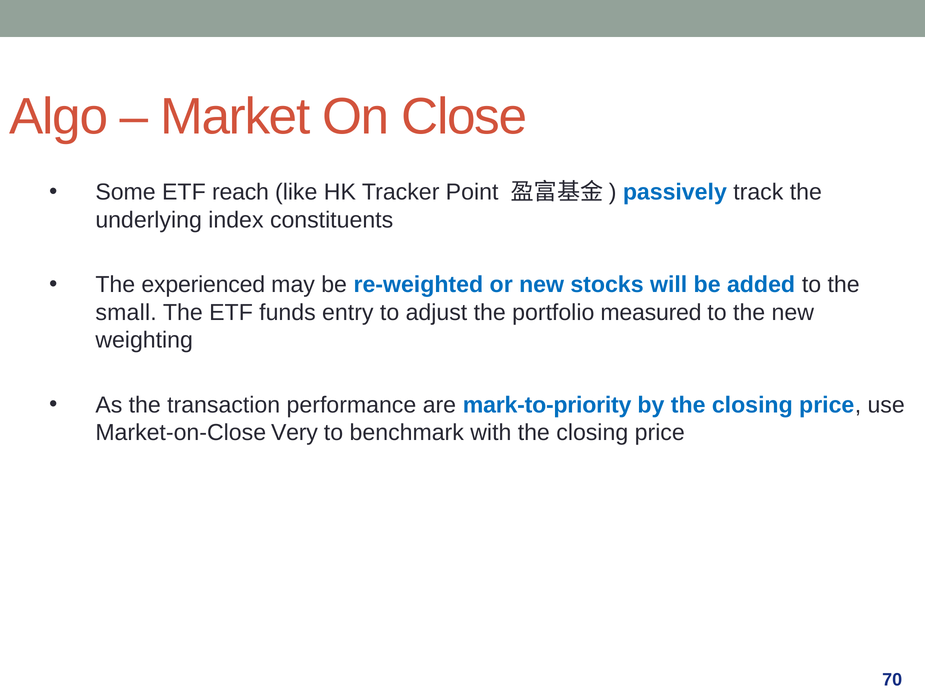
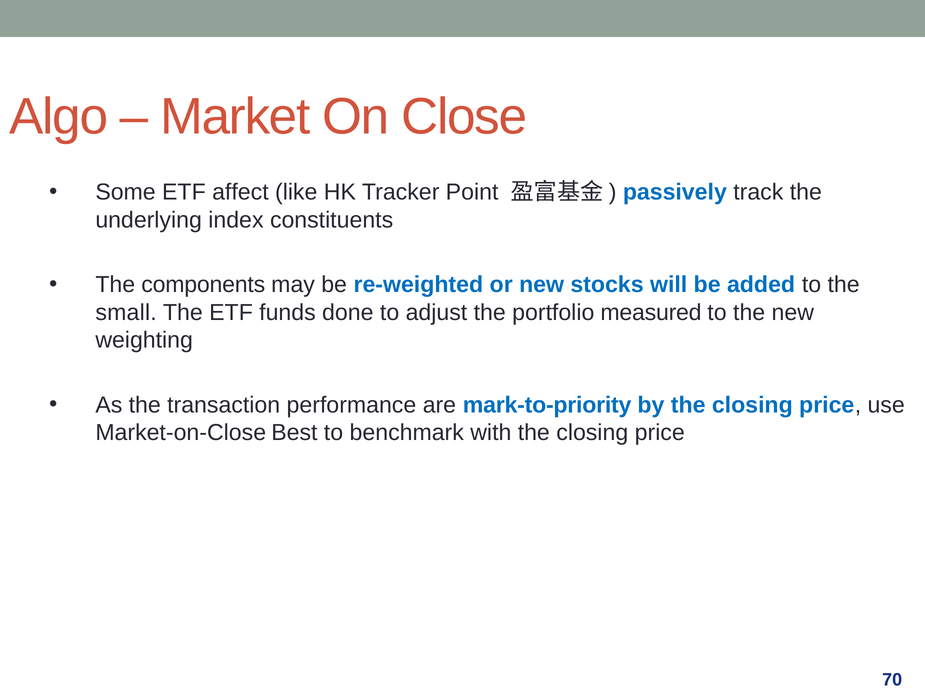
reach: reach -> affect
experienced: experienced -> components
entry: entry -> done
Very: Very -> Best
